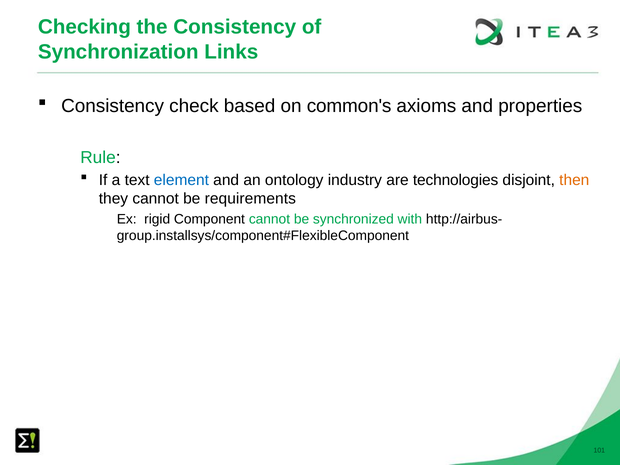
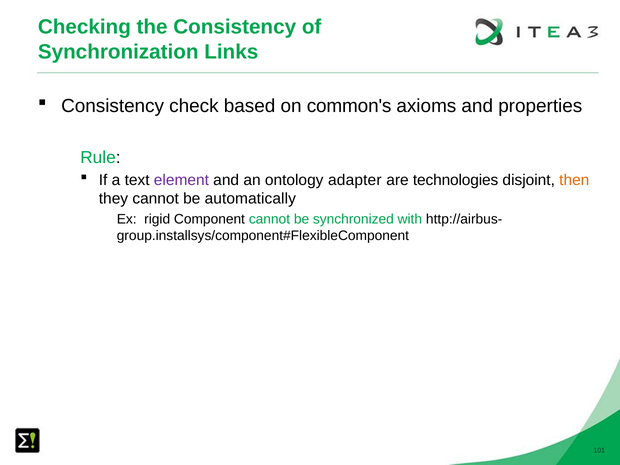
element colour: blue -> purple
industry: industry -> adapter
requirements: requirements -> automatically
